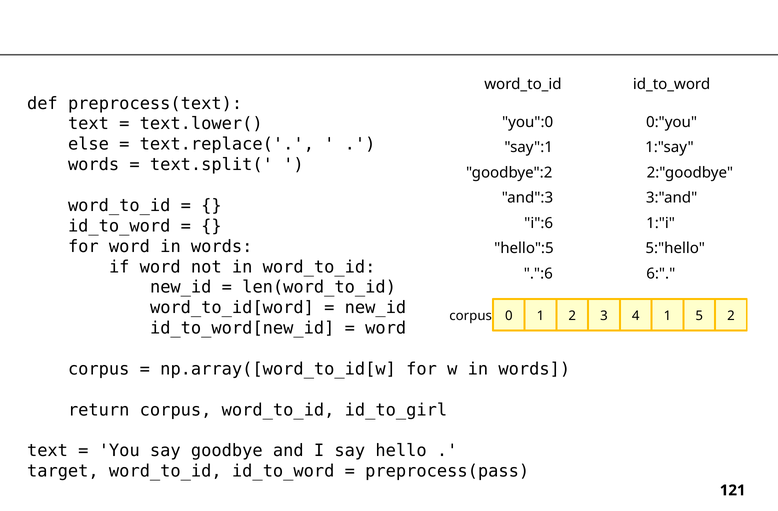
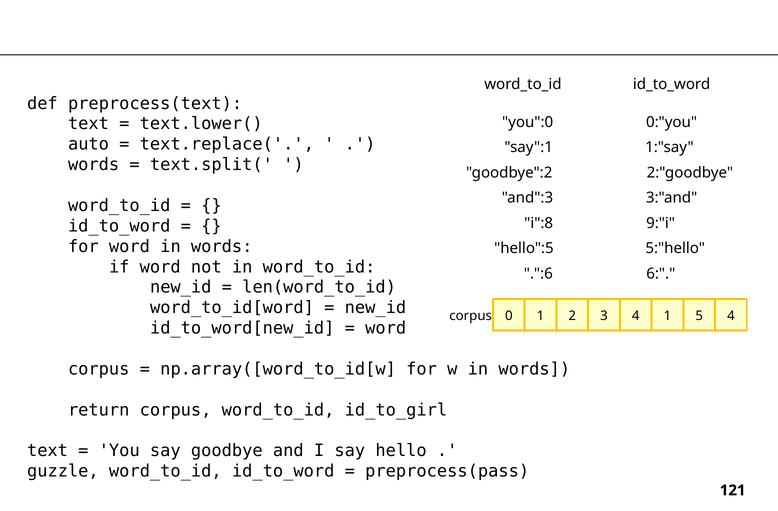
else: else -> auto
i":6: i":6 -> i":8
1:"i: 1:"i -> 9:"i
5 2: 2 -> 4
target: target -> guzzle
